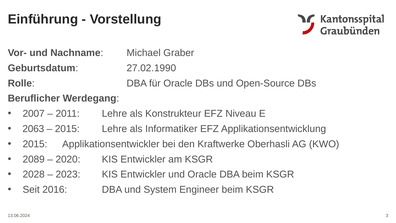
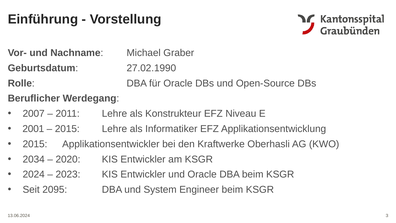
2063: 2063 -> 2001
2089: 2089 -> 2034
2028: 2028 -> 2024
2016: 2016 -> 2095
